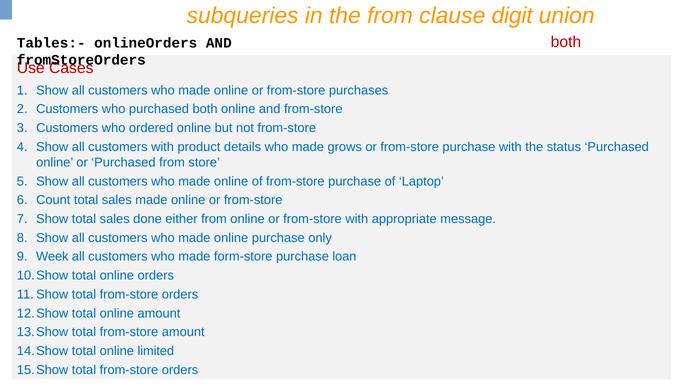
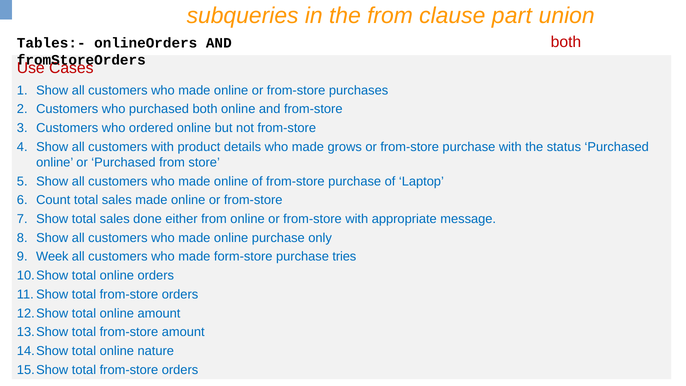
digit: digit -> part
loan: loan -> tries
limited: limited -> nature
